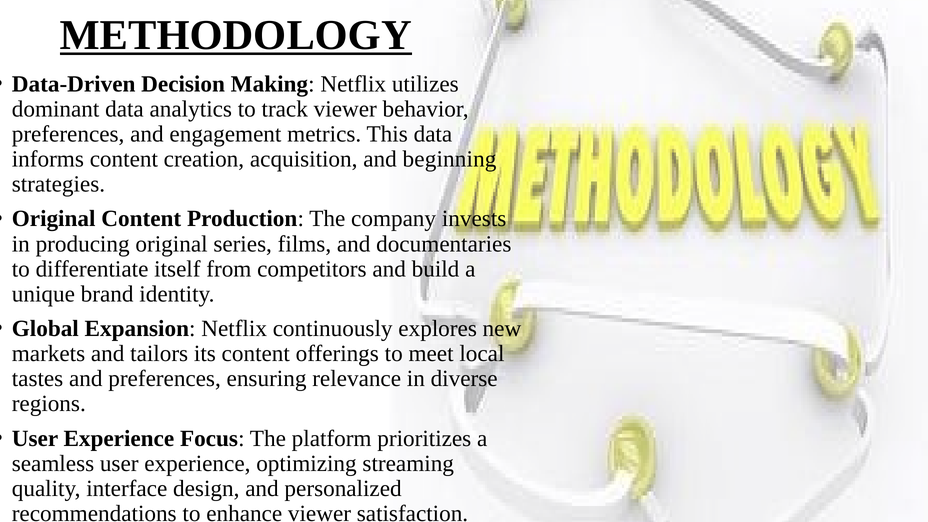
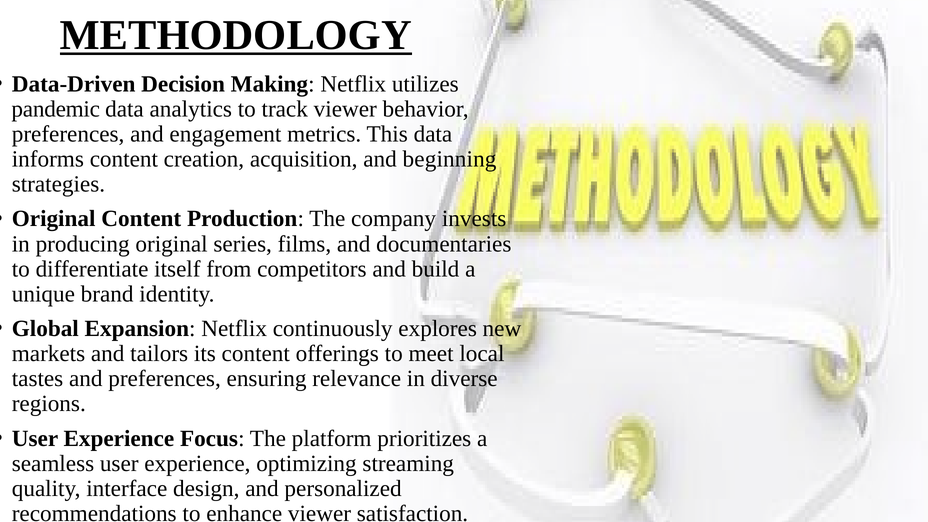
dominant: dominant -> pandemic
